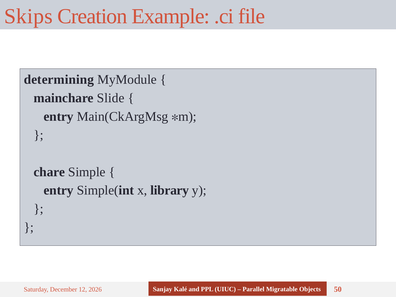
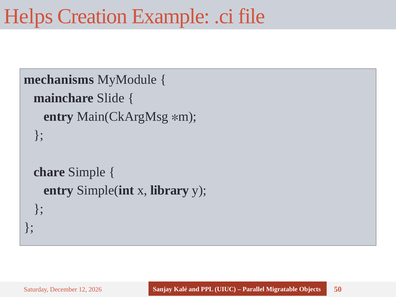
Skips: Skips -> Helps
determining: determining -> mechanisms
